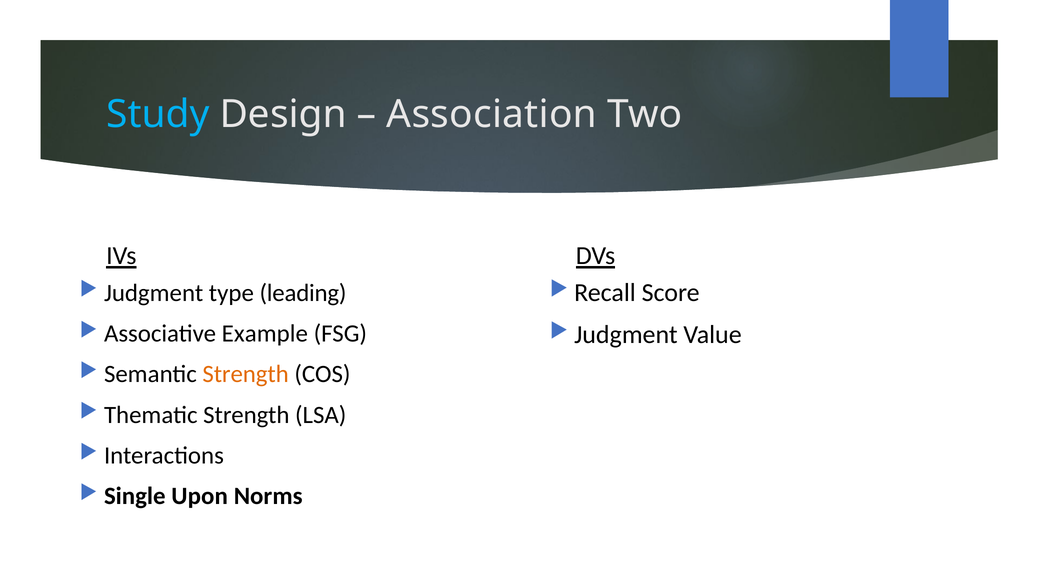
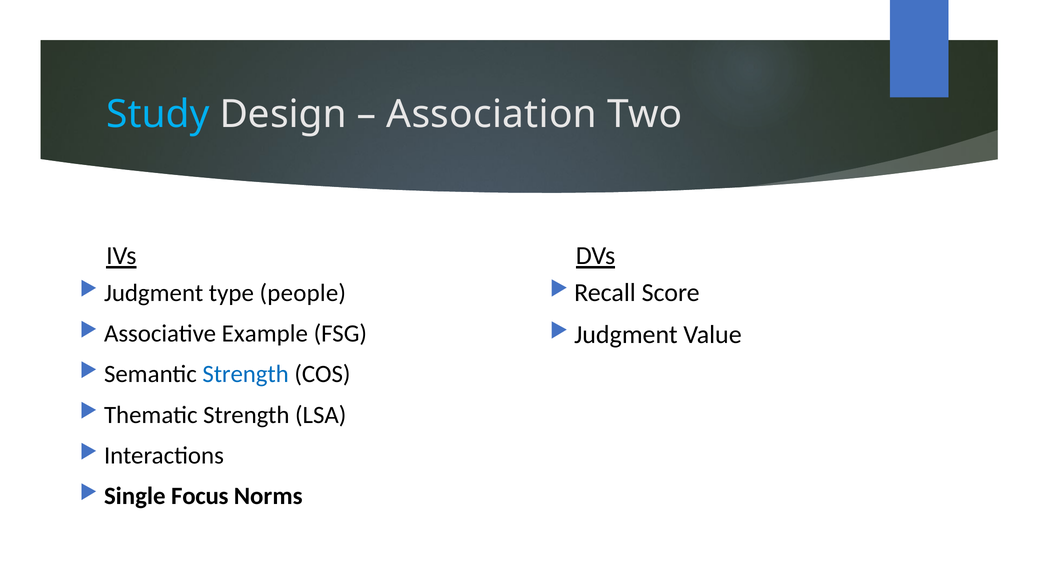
leading: leading -> people
Strength at (246, 375) colour: orange -> blue
Upon: Upon -> Focus
